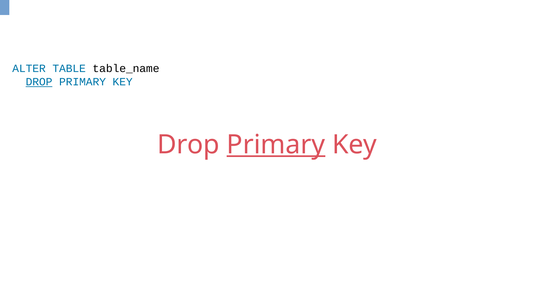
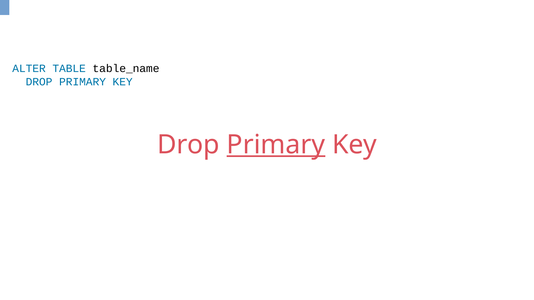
DROP at (39, 82) underline: present -> none
